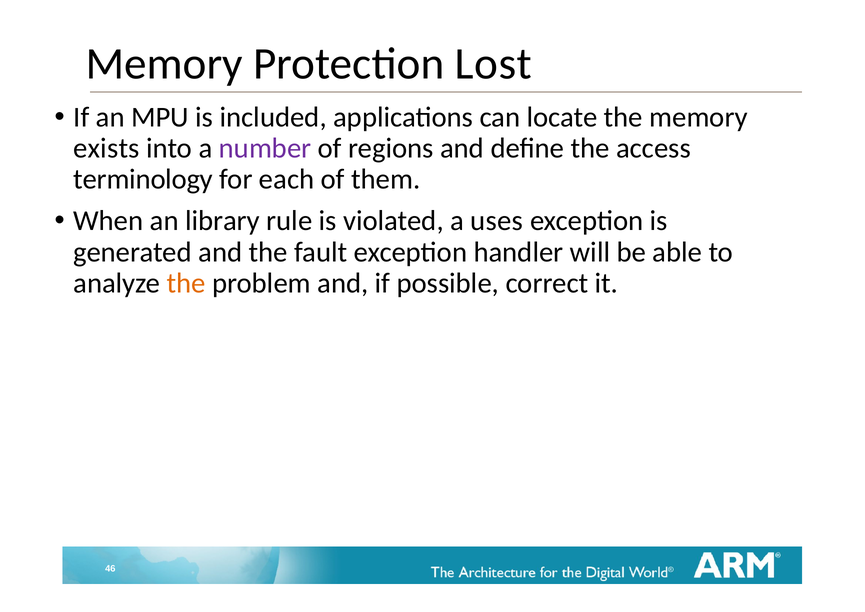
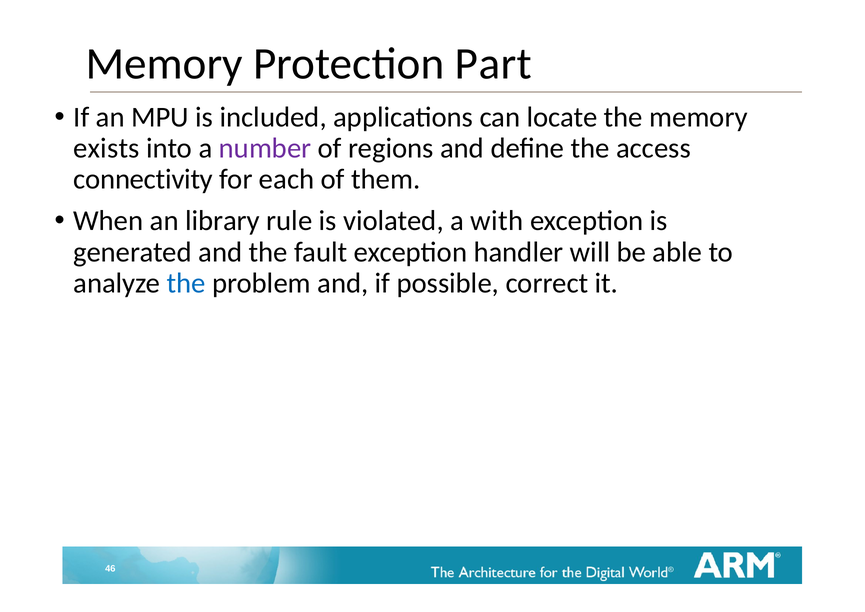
Lost: Lost -> Part
terminology: terminology -> connectivity
uses: uses -> with
the at (186, 283) colour: orange -> blue
